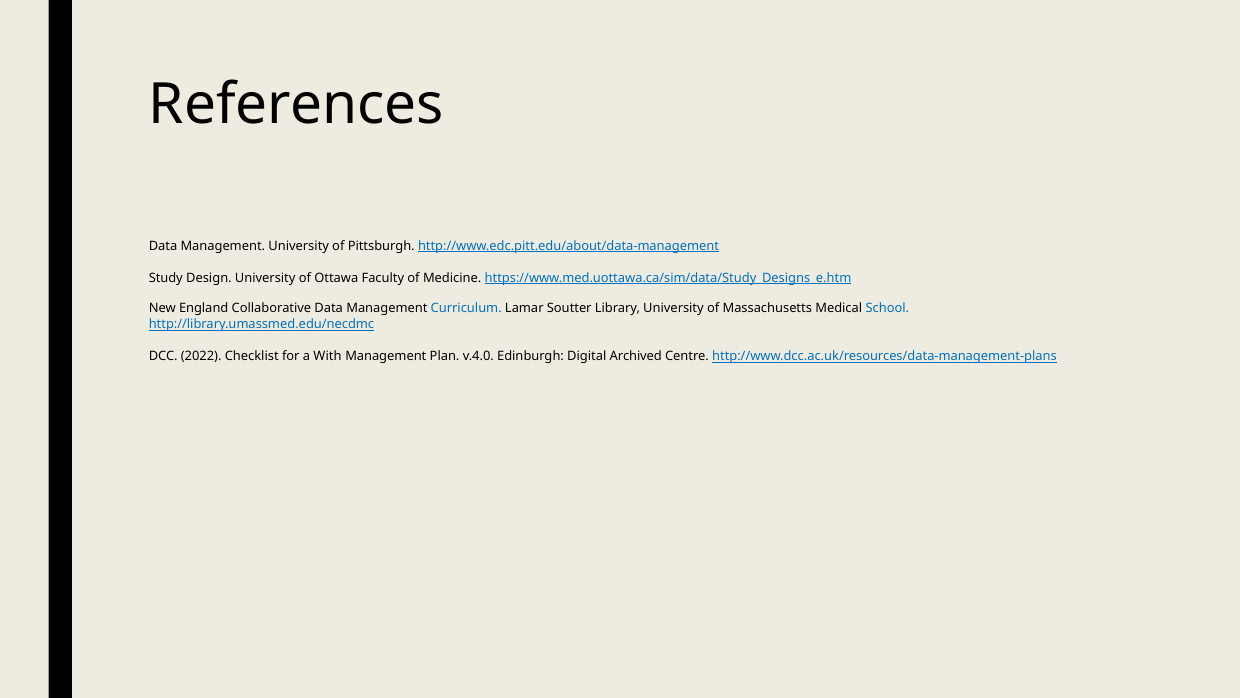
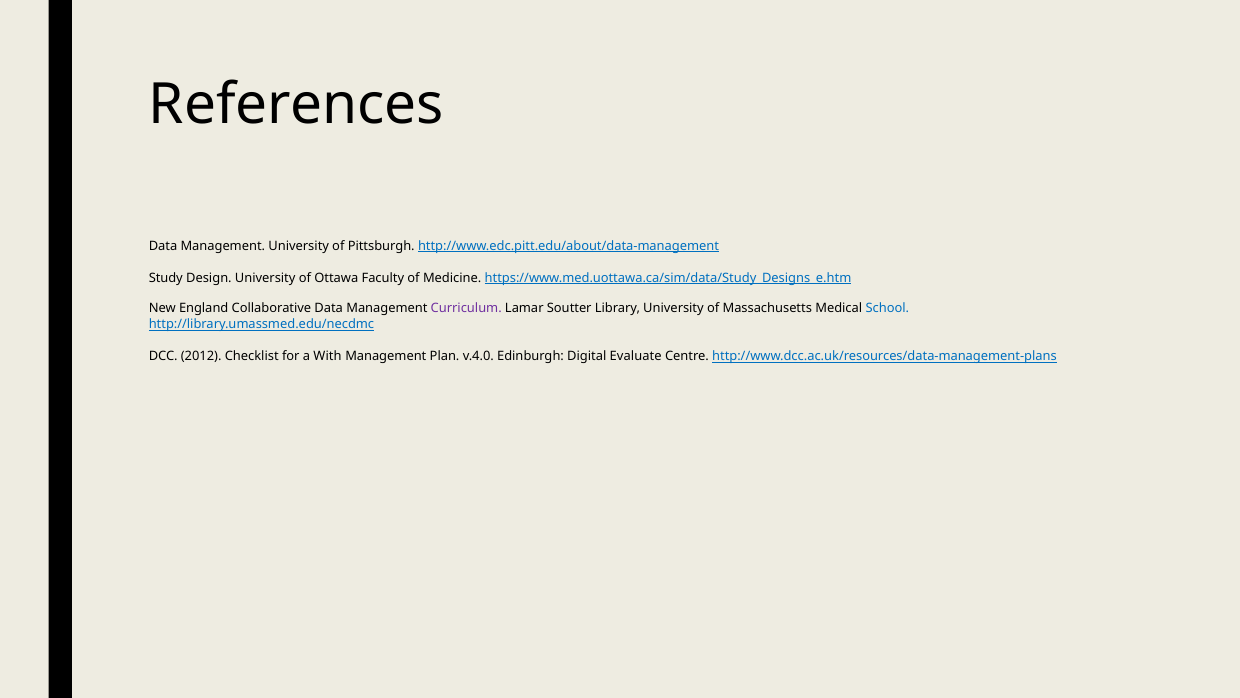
Curriculum colour: blue -> purple
2022: 2022 -> 2012
Archived: Archived -> Evaluate
